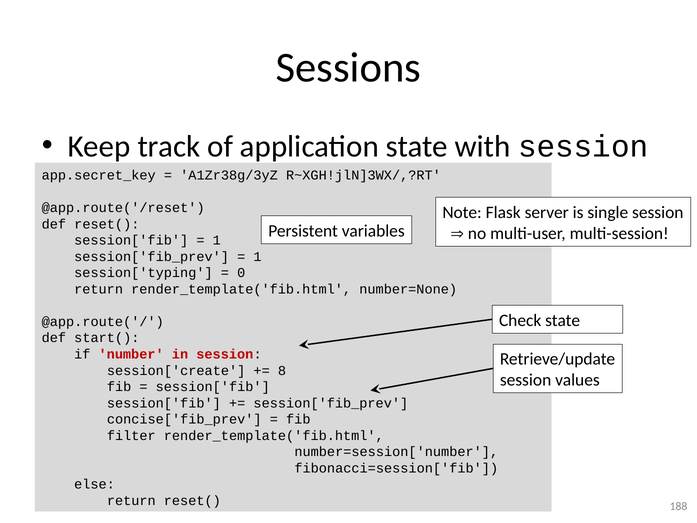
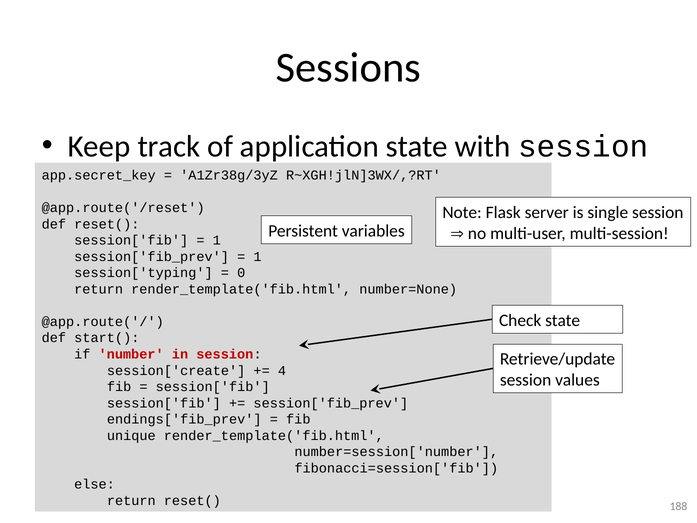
8: 8 -> 4
concise['fib_prev: concise['fib_prev -> endings['fib_prev
filter: filter -> unique
